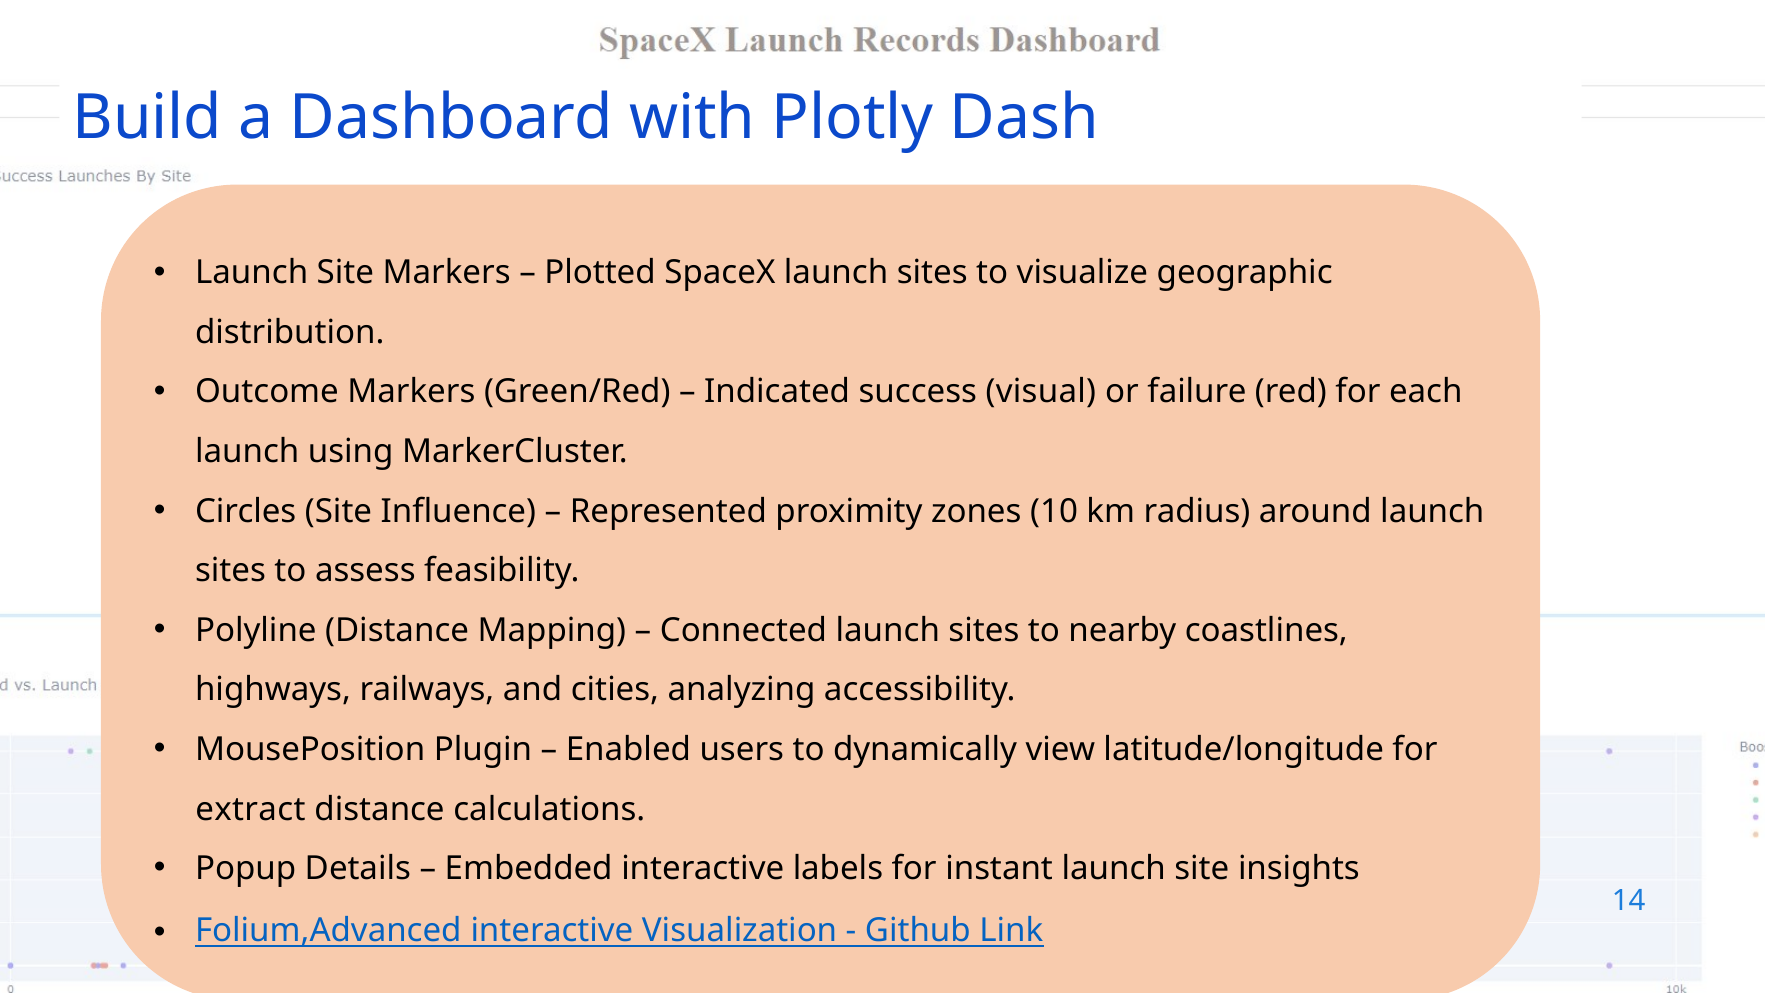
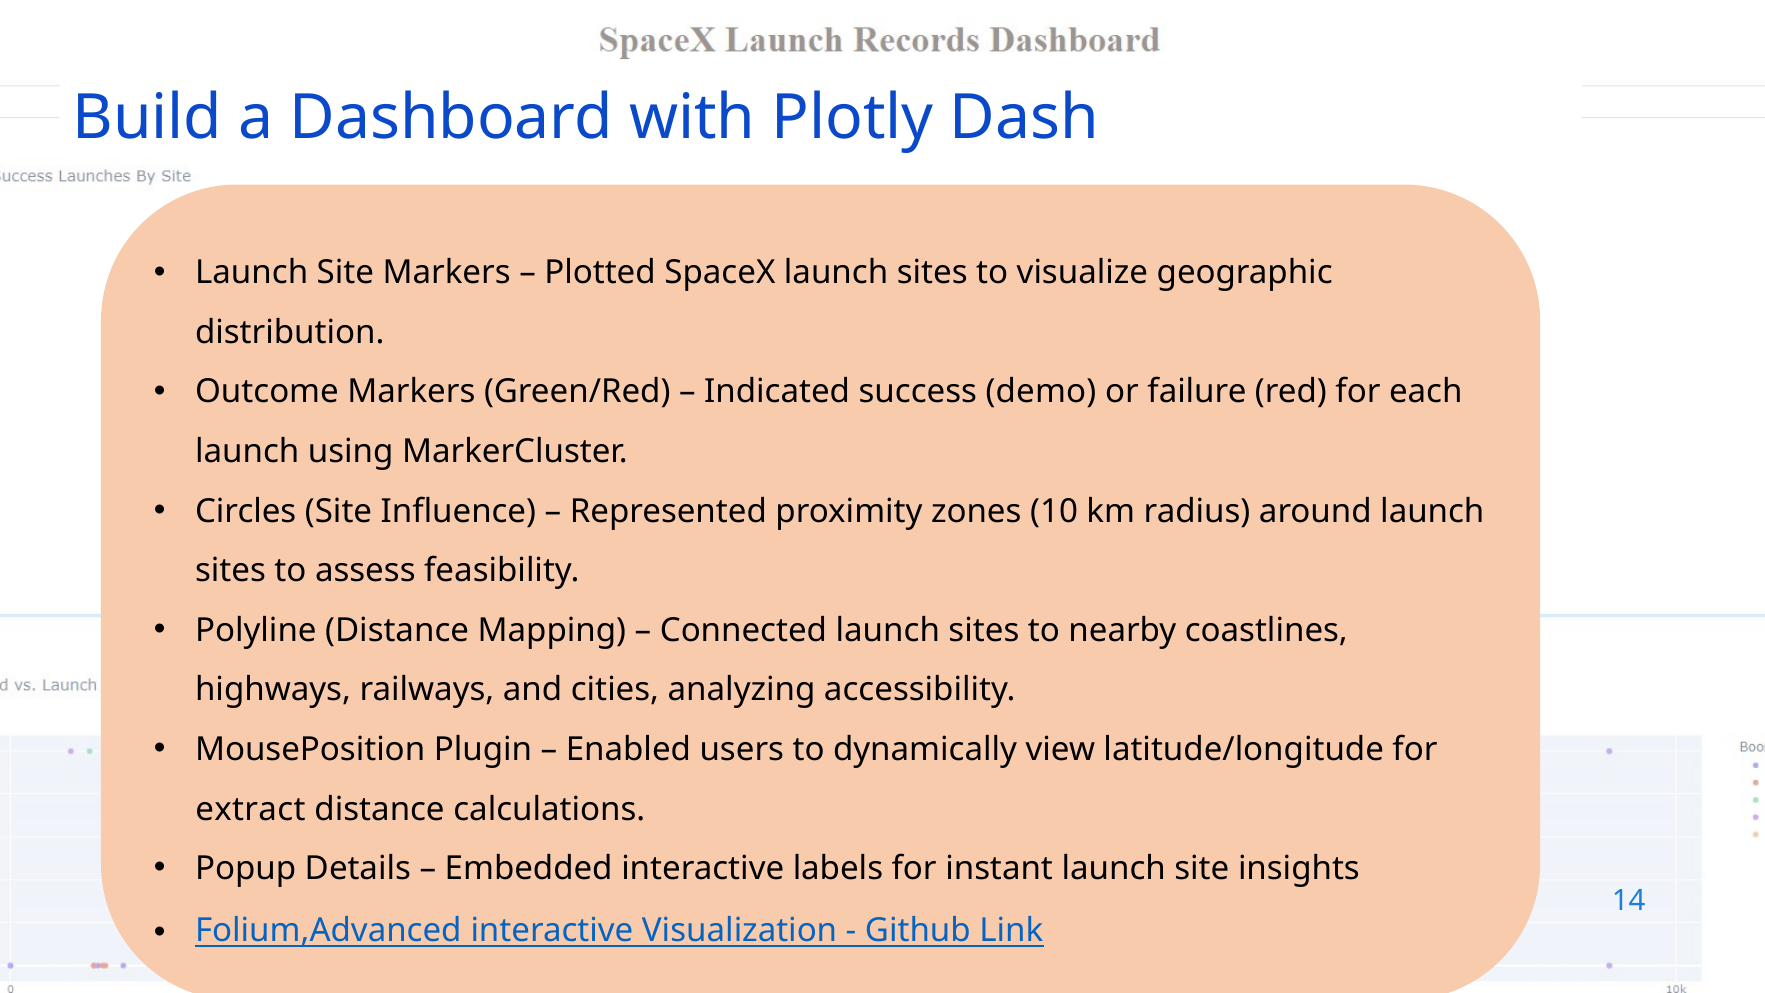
visual: visual -> demo
